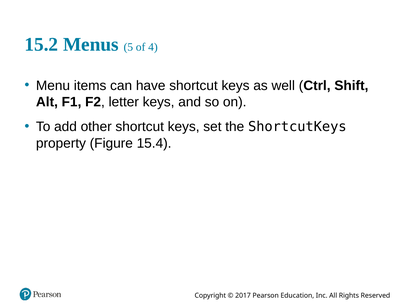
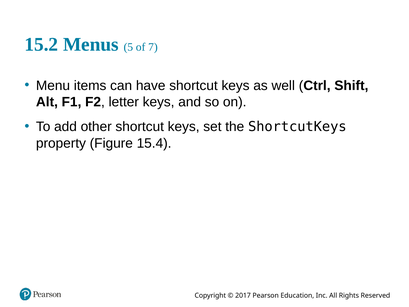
4: 4 -> 7
